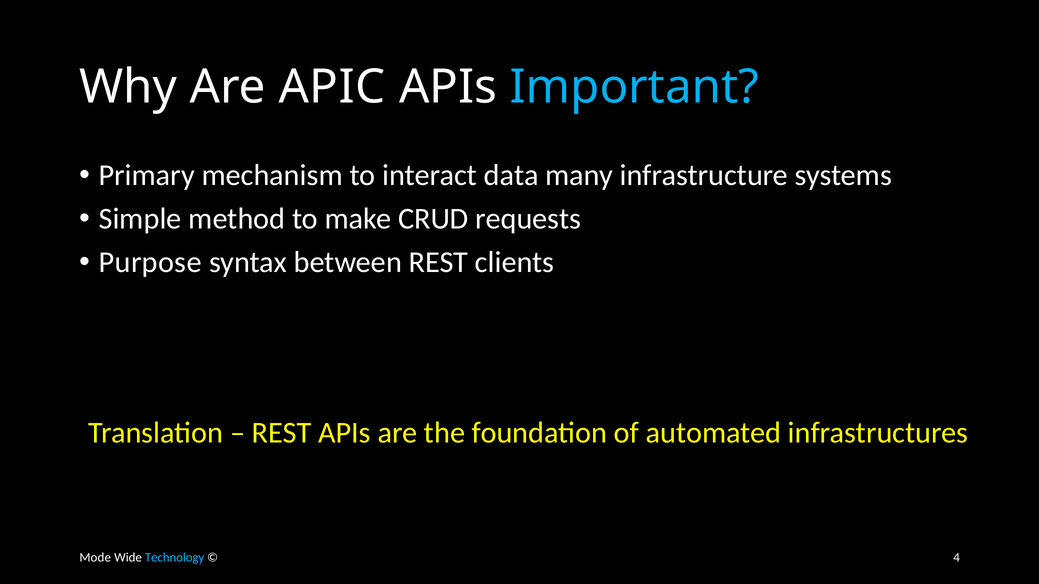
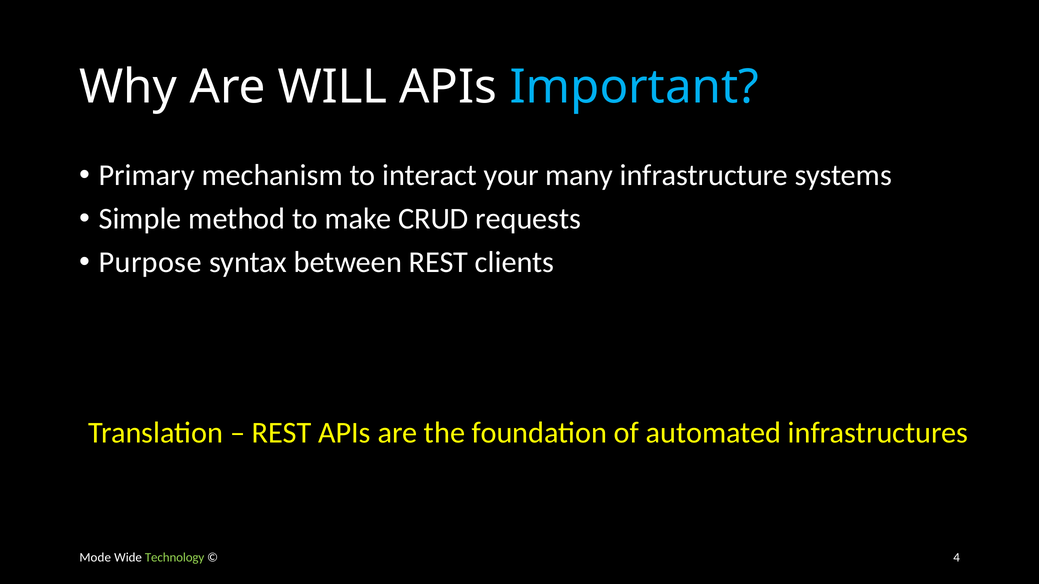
APIC: APIC -> WILL
data: data -> your
Technology colour: light blue -> light green
